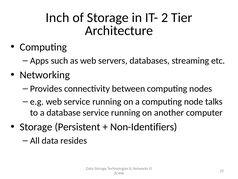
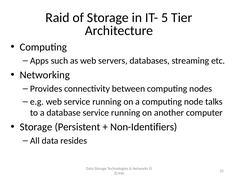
Inch: Inch -> Raid
2: 2 -> 5
